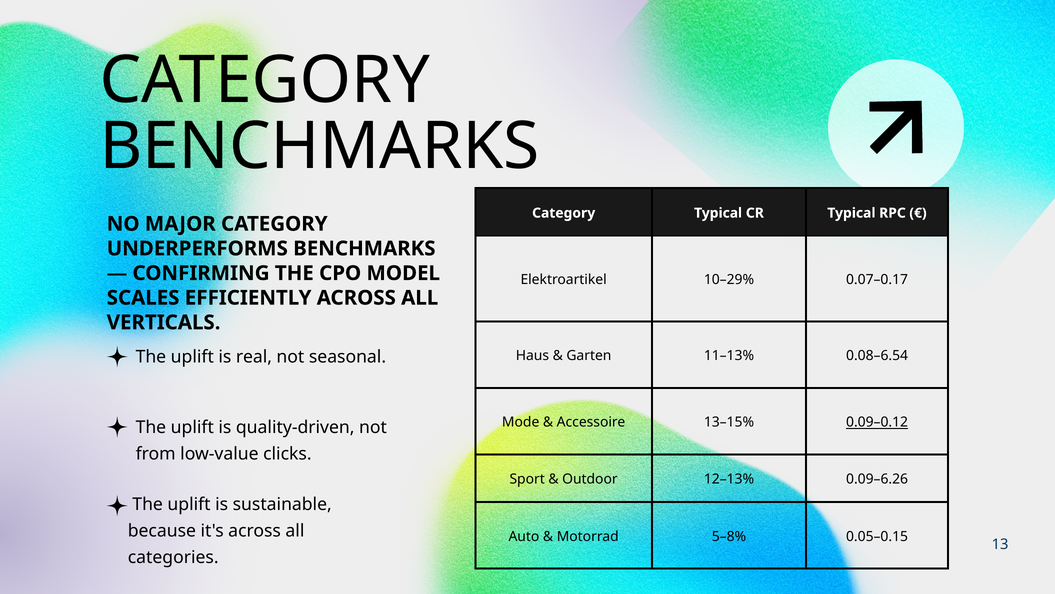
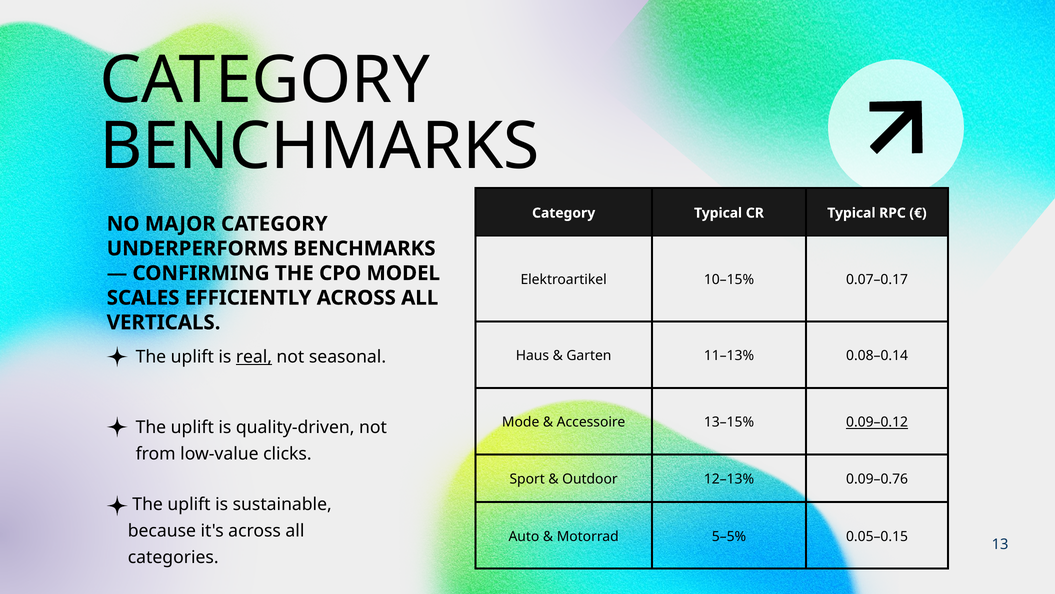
10–29%: 10–29% -> 10–15%
0.08–6.54: 0.08–6.54 -> 0.08–0.14
real underline: none -> present
0.09–6.26: 0.09–6.26 -> 0.09–0.76
5–8%: 5–8% -> 5–5%
